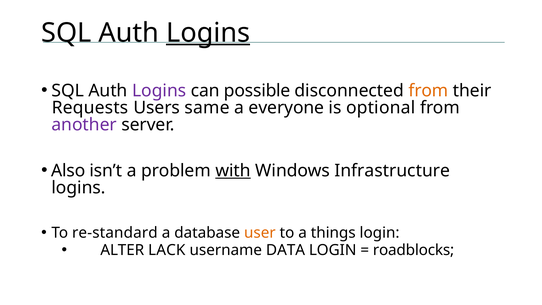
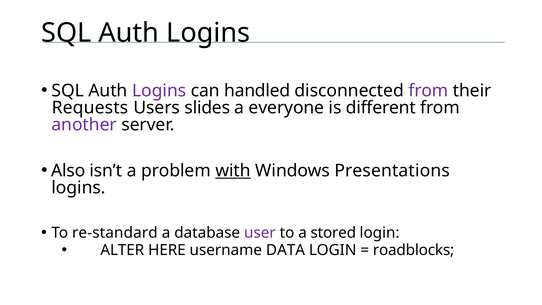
Logins at (208, 33) underline: present -> none
possible: possible -> handled
from at (428, 91) colour: orange -> purple
same: same -> slides
optional: optional -> different
Infrastructure: Infrastructure -> Presentations
user colour: orange -> purple
things: things -> stored
LACK: LACK -> HERE
